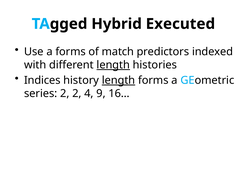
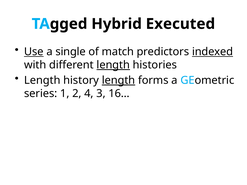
Use underline: none -> present
a forms: forms -> single
indexed underline: none -> present
Indices at (42, 80): Indices -> Length
series 2: 2 -> 1
9: 9 -> 3
